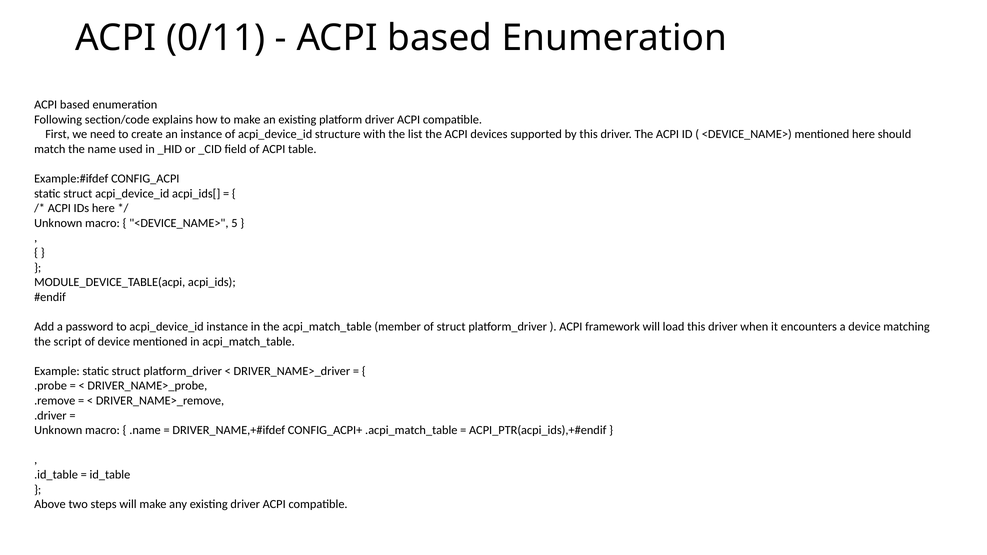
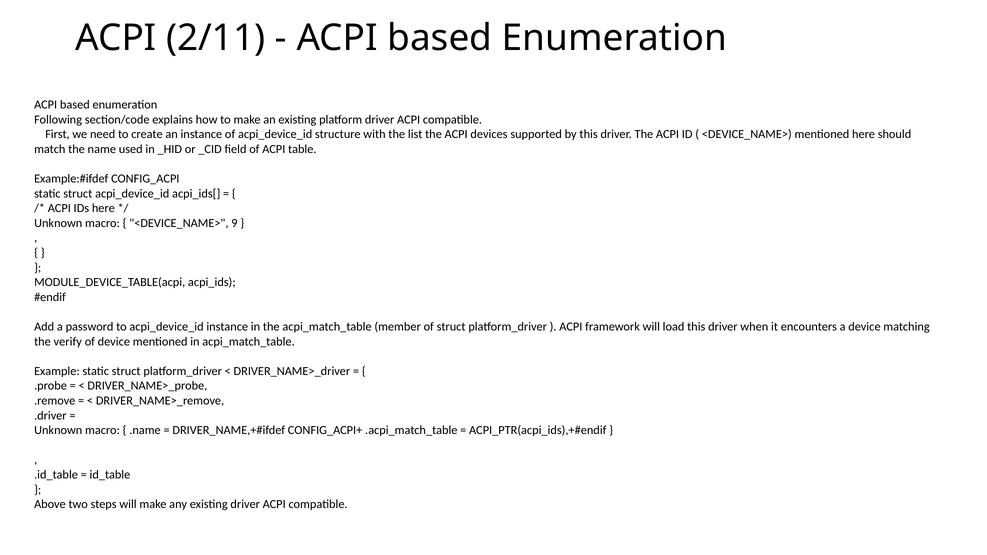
0/11: 0/11 -> 2/11
5: 5 -> 9
script: script -> verify
